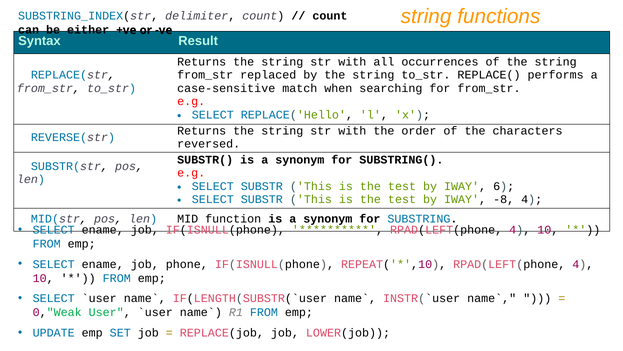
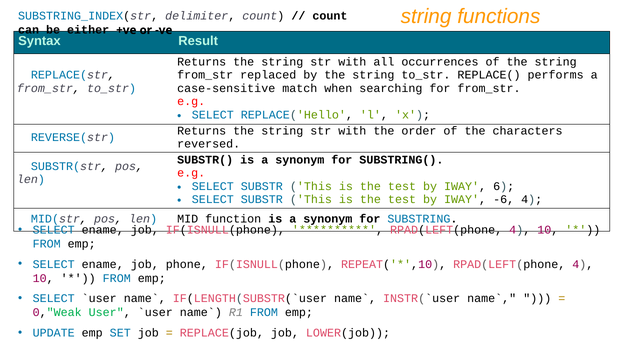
-8: -8 -> -6
